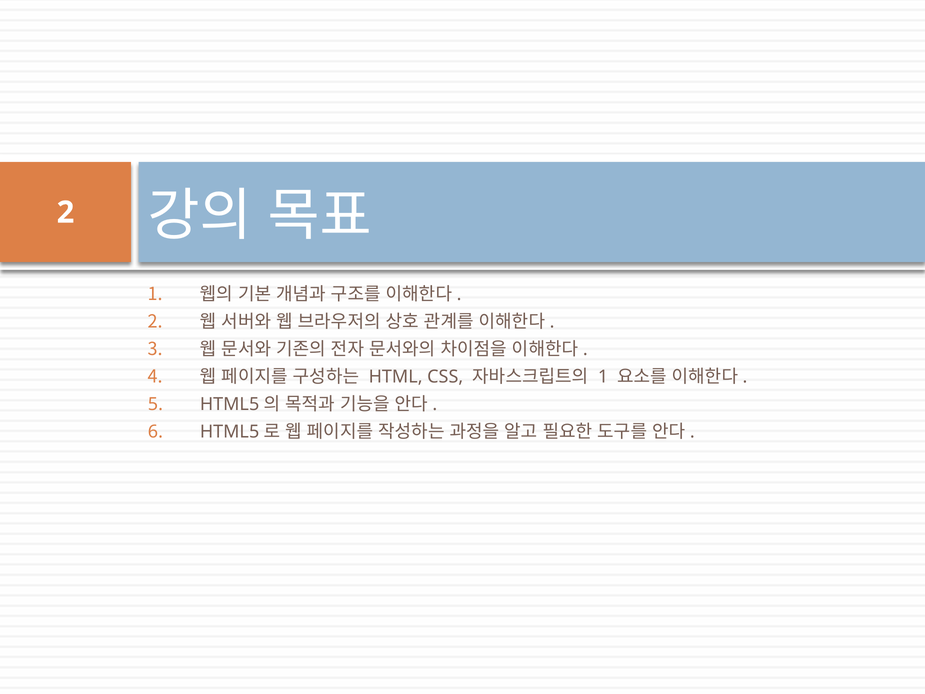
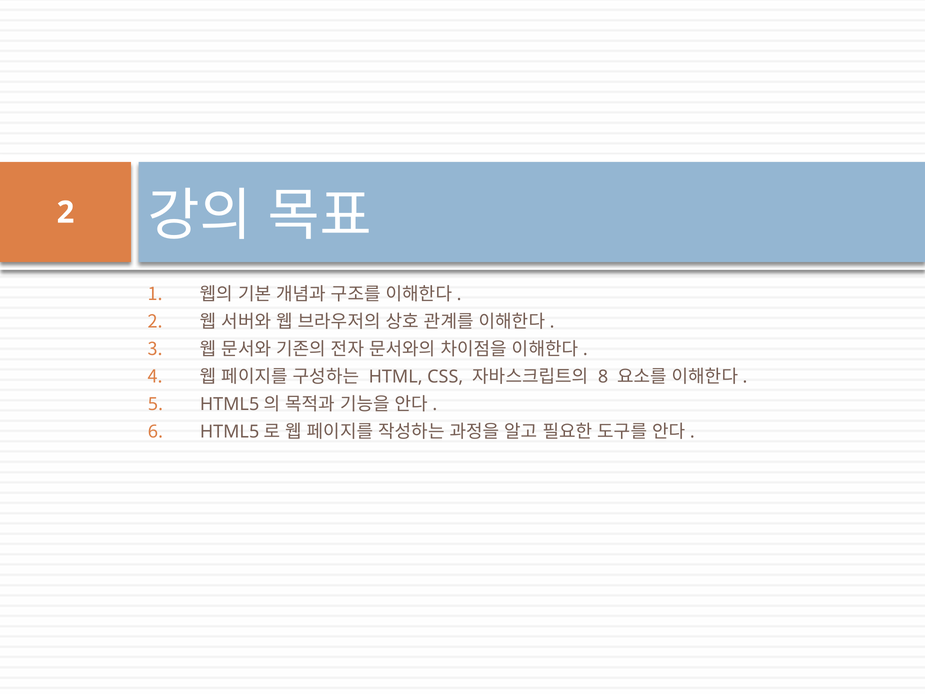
1 at (603, 377): 1 -> 8
